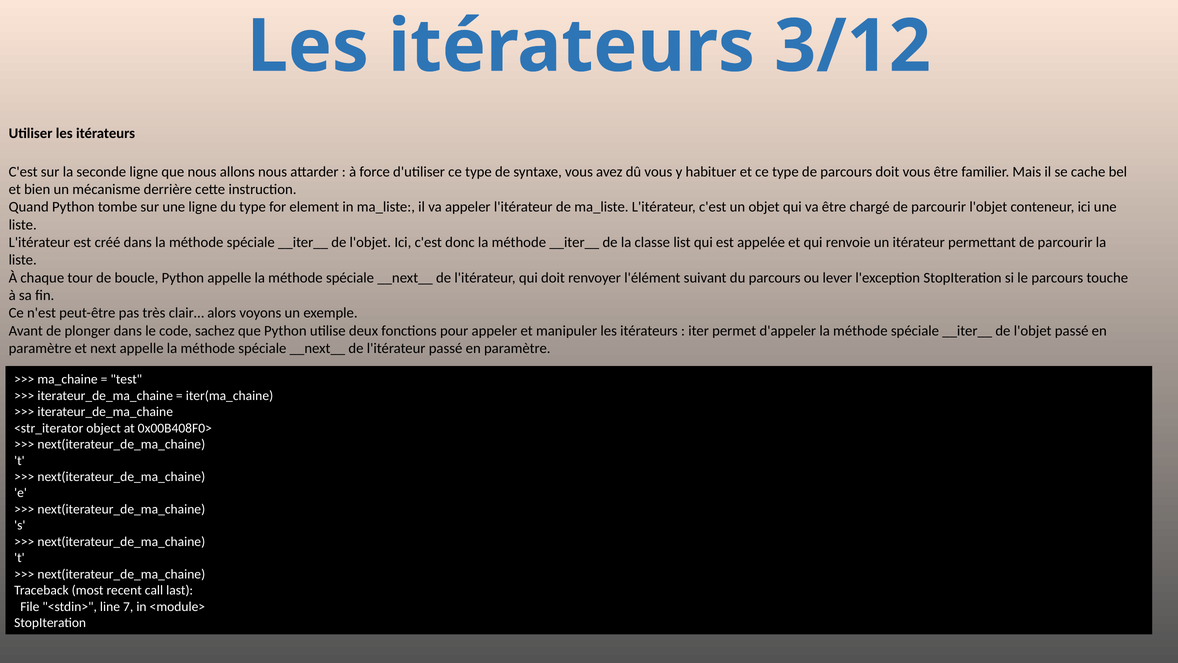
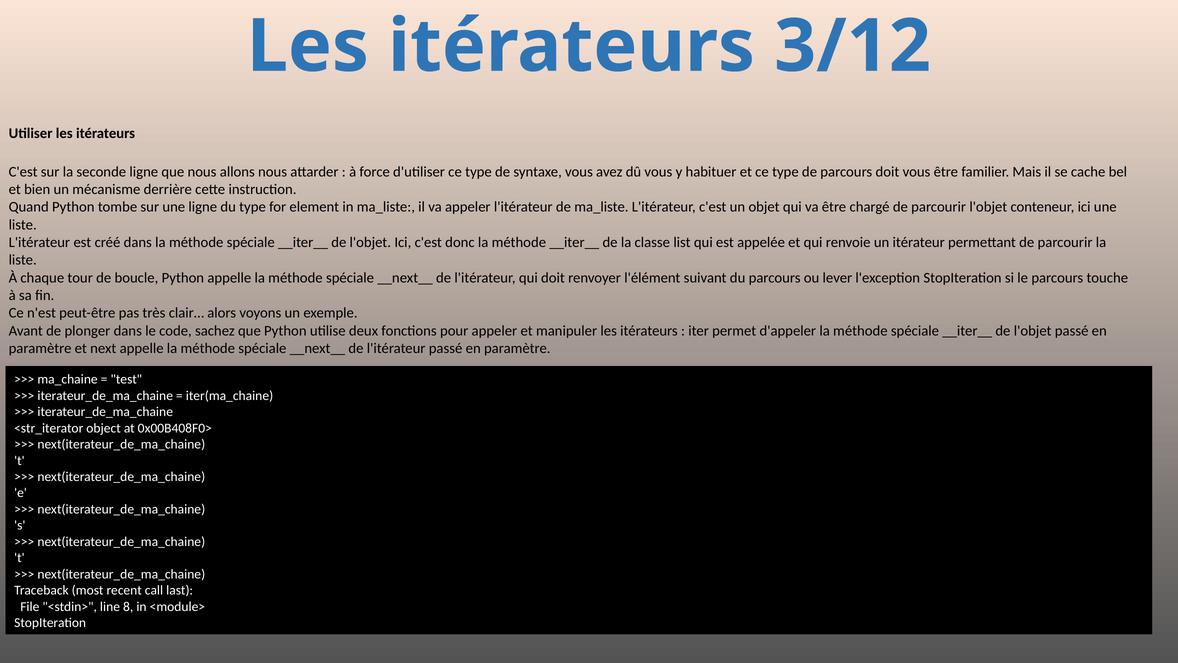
7: 7 -> 8
